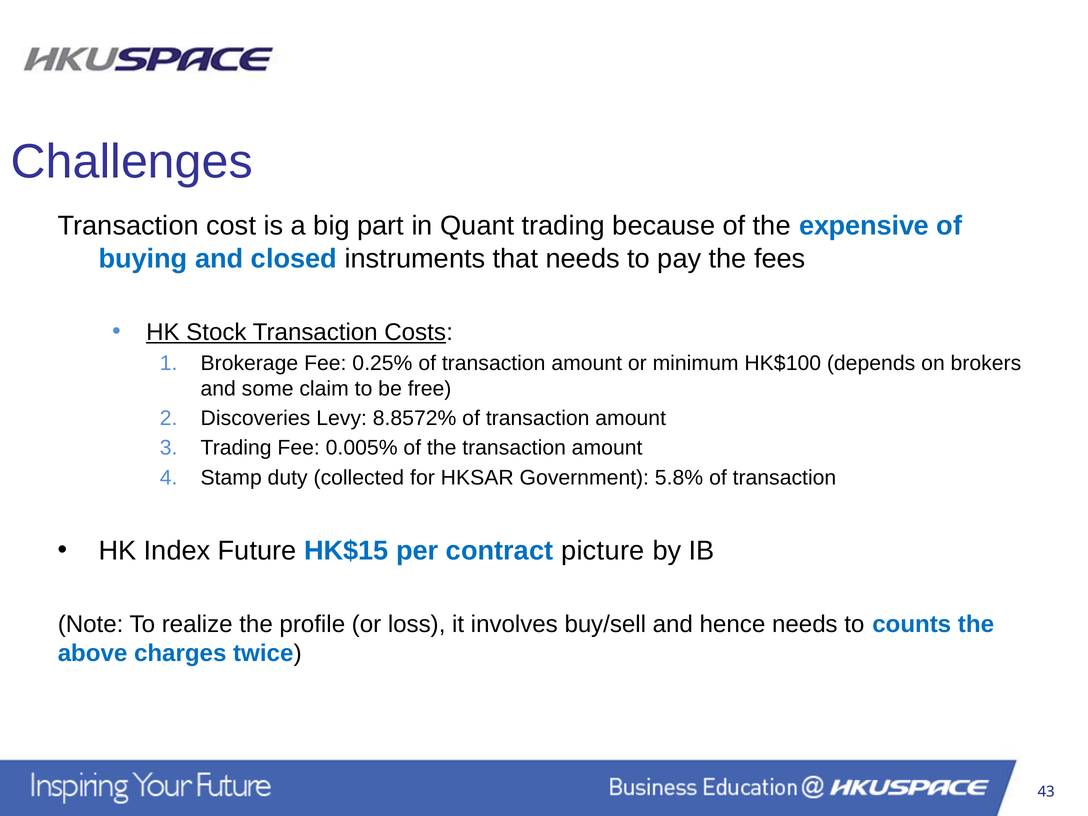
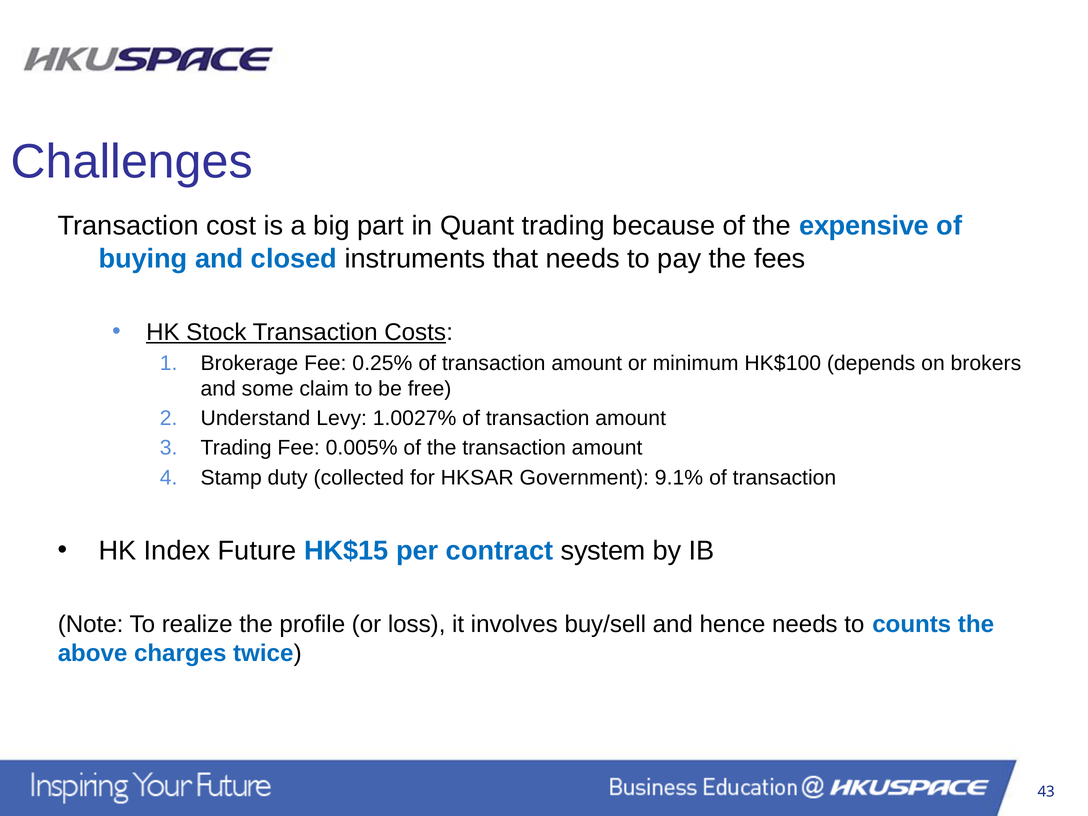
Discoveries: Discoveries -> Understand
8.8572%: 8.8572% -> 1.0027%
5.8%: 5.8% -> 9.1%
picture: picture -> system
